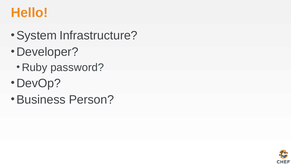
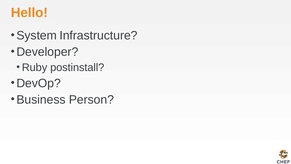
password: password -> postinstall
